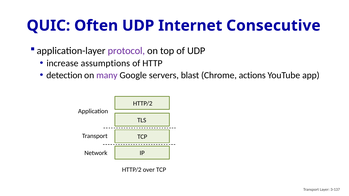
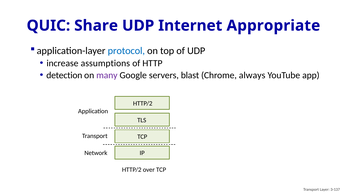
Often: Often -> Share
Consecutive: Consecutive -> Appropriate
protocol colour: purple -> blue
actions: actions -> always
